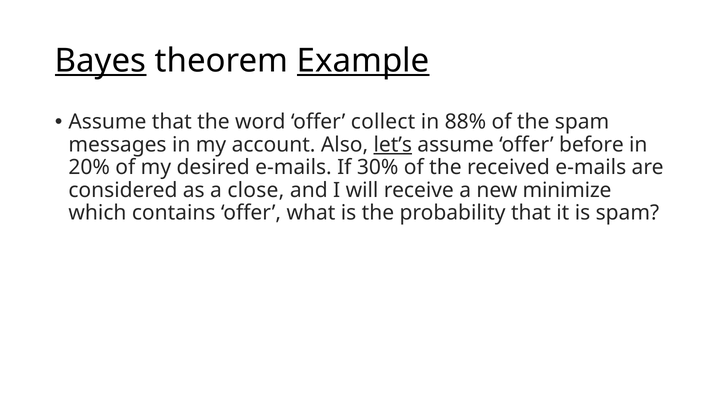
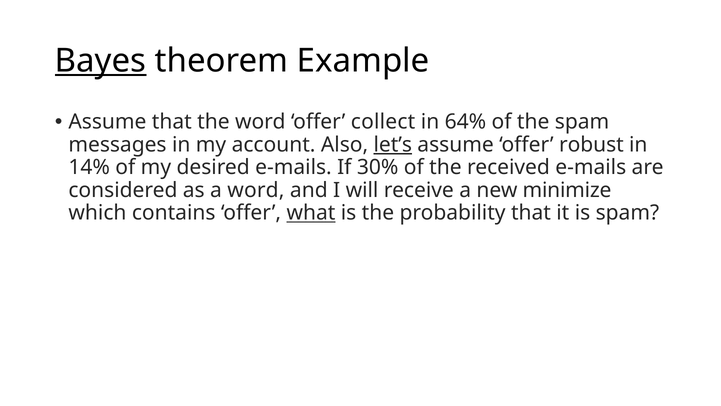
Example underline: present -> none
88%: 88% -> 64%
before: before -> robust
20%: 20% -> 14%
a close: close -> word
what underline: none -> present
